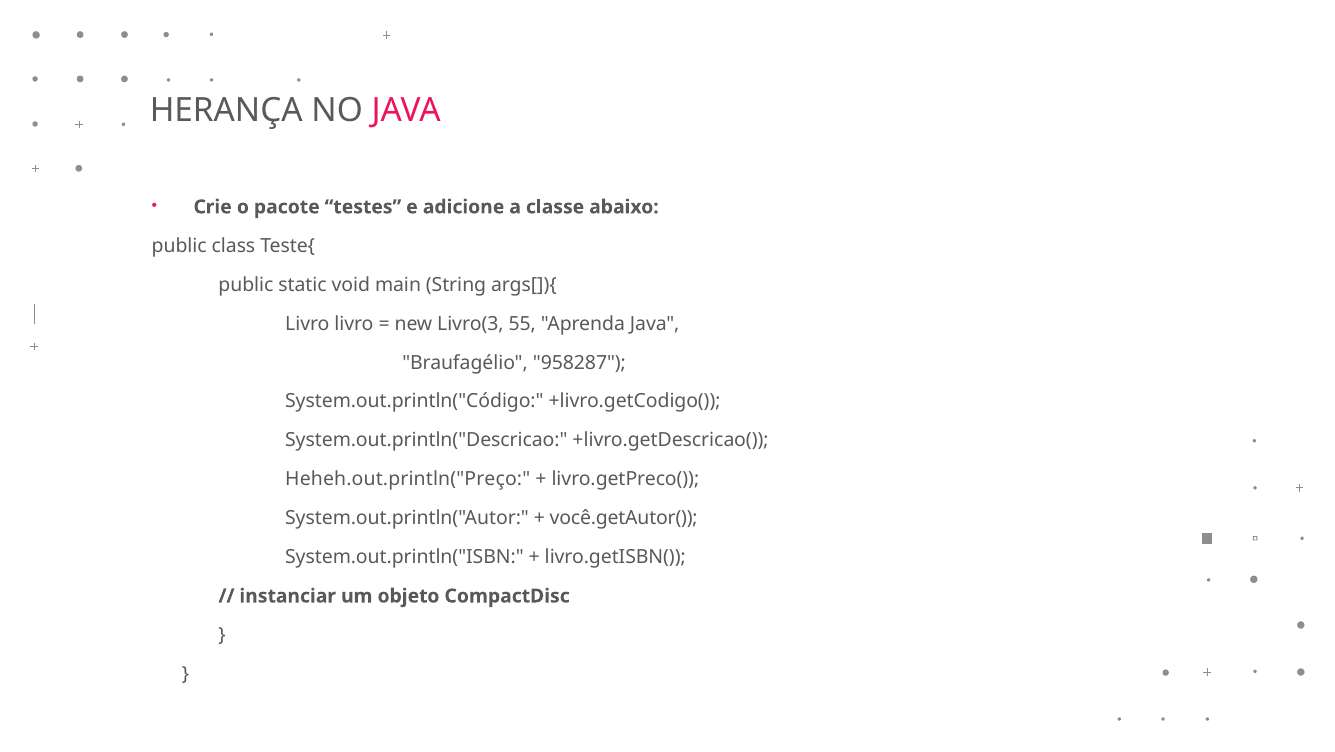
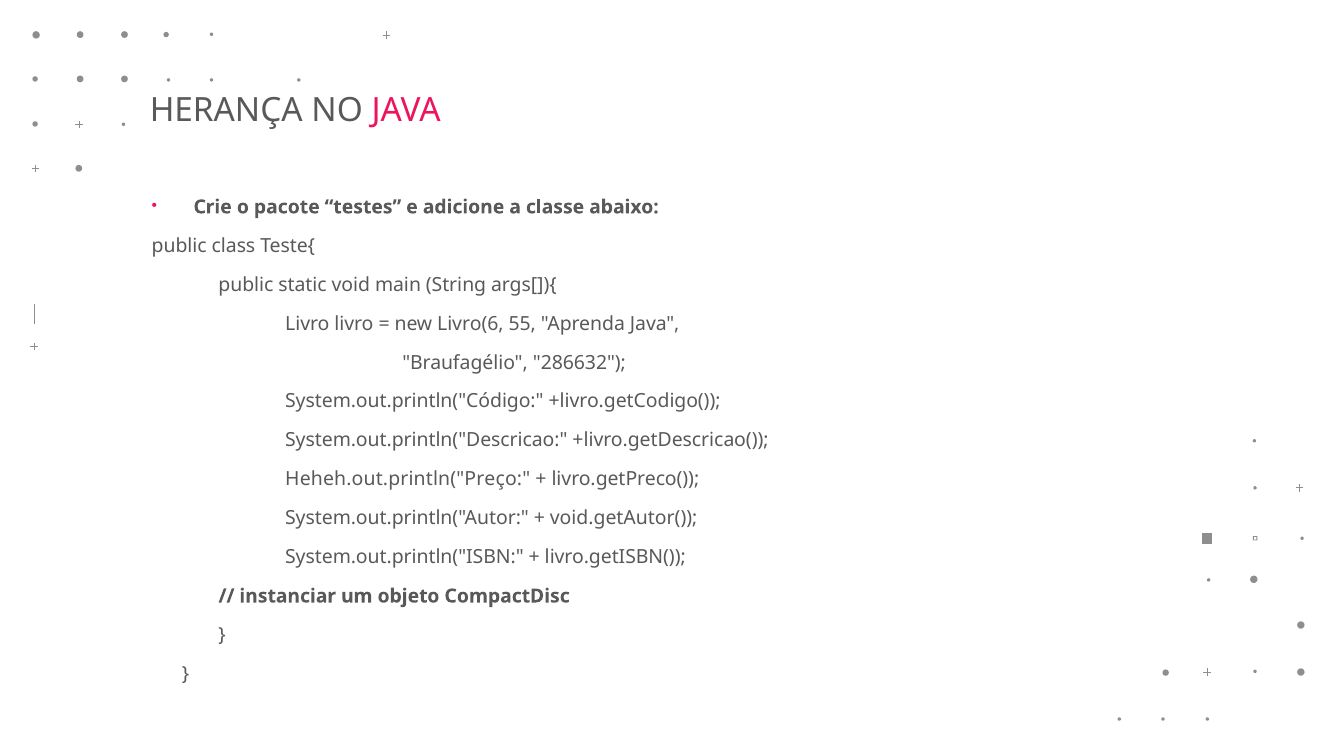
Livro(3: Livro(3 -> Livro(6
958287: 958287 -> 286632
você.getAutor(: você.getAutor( -> void.getAutor(
